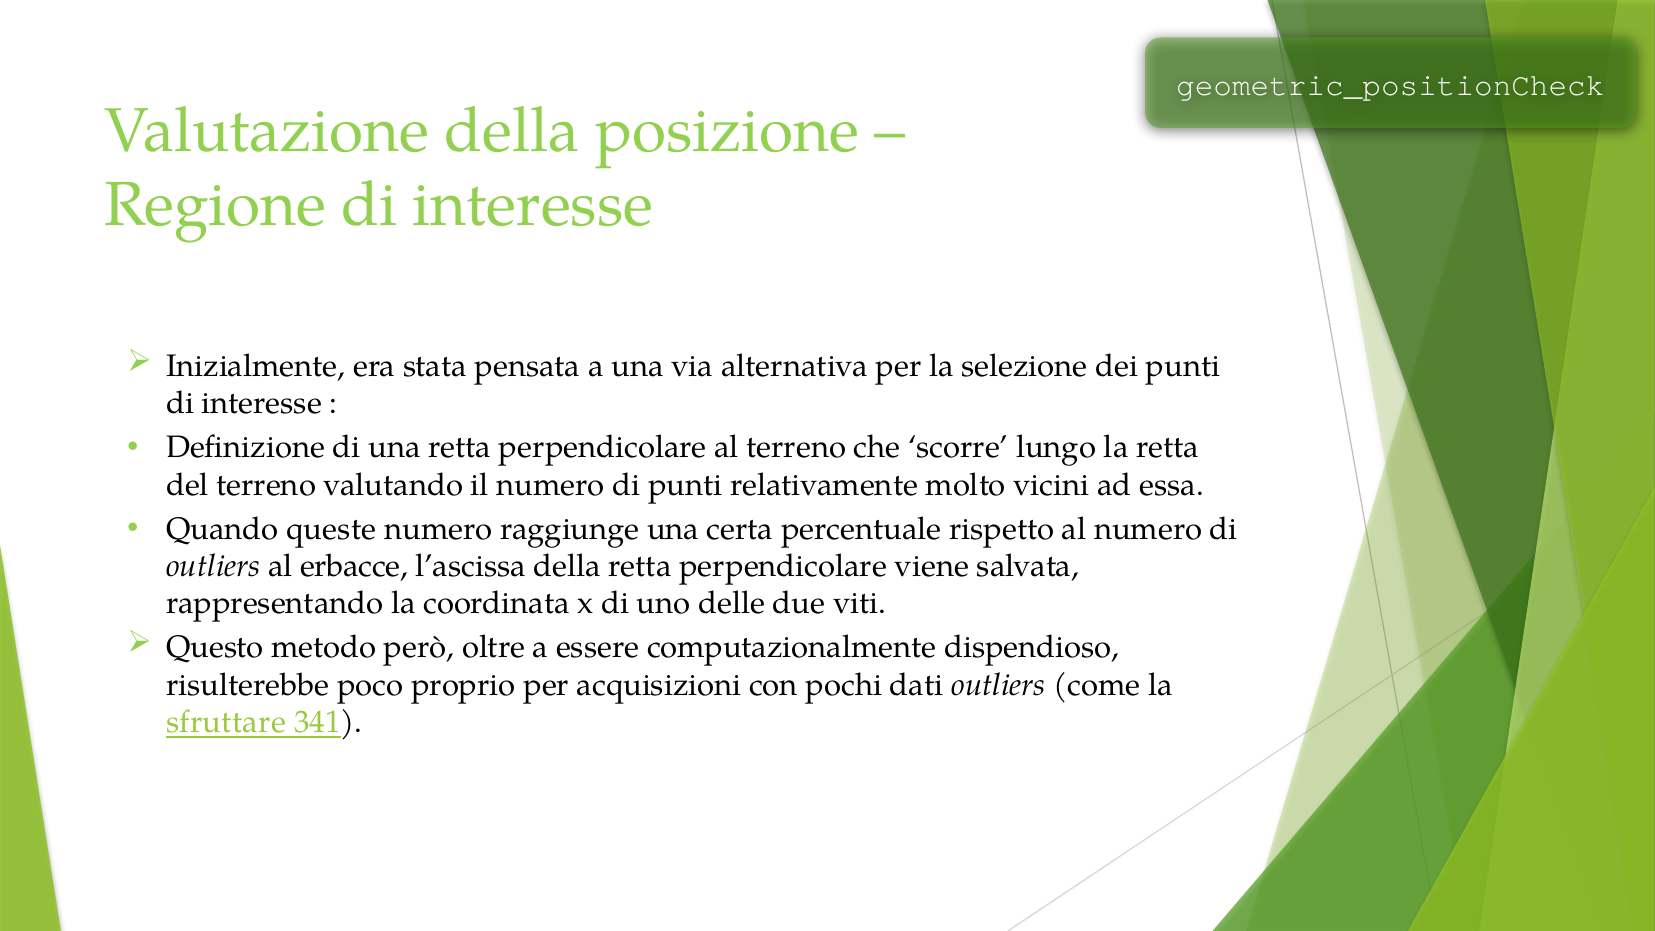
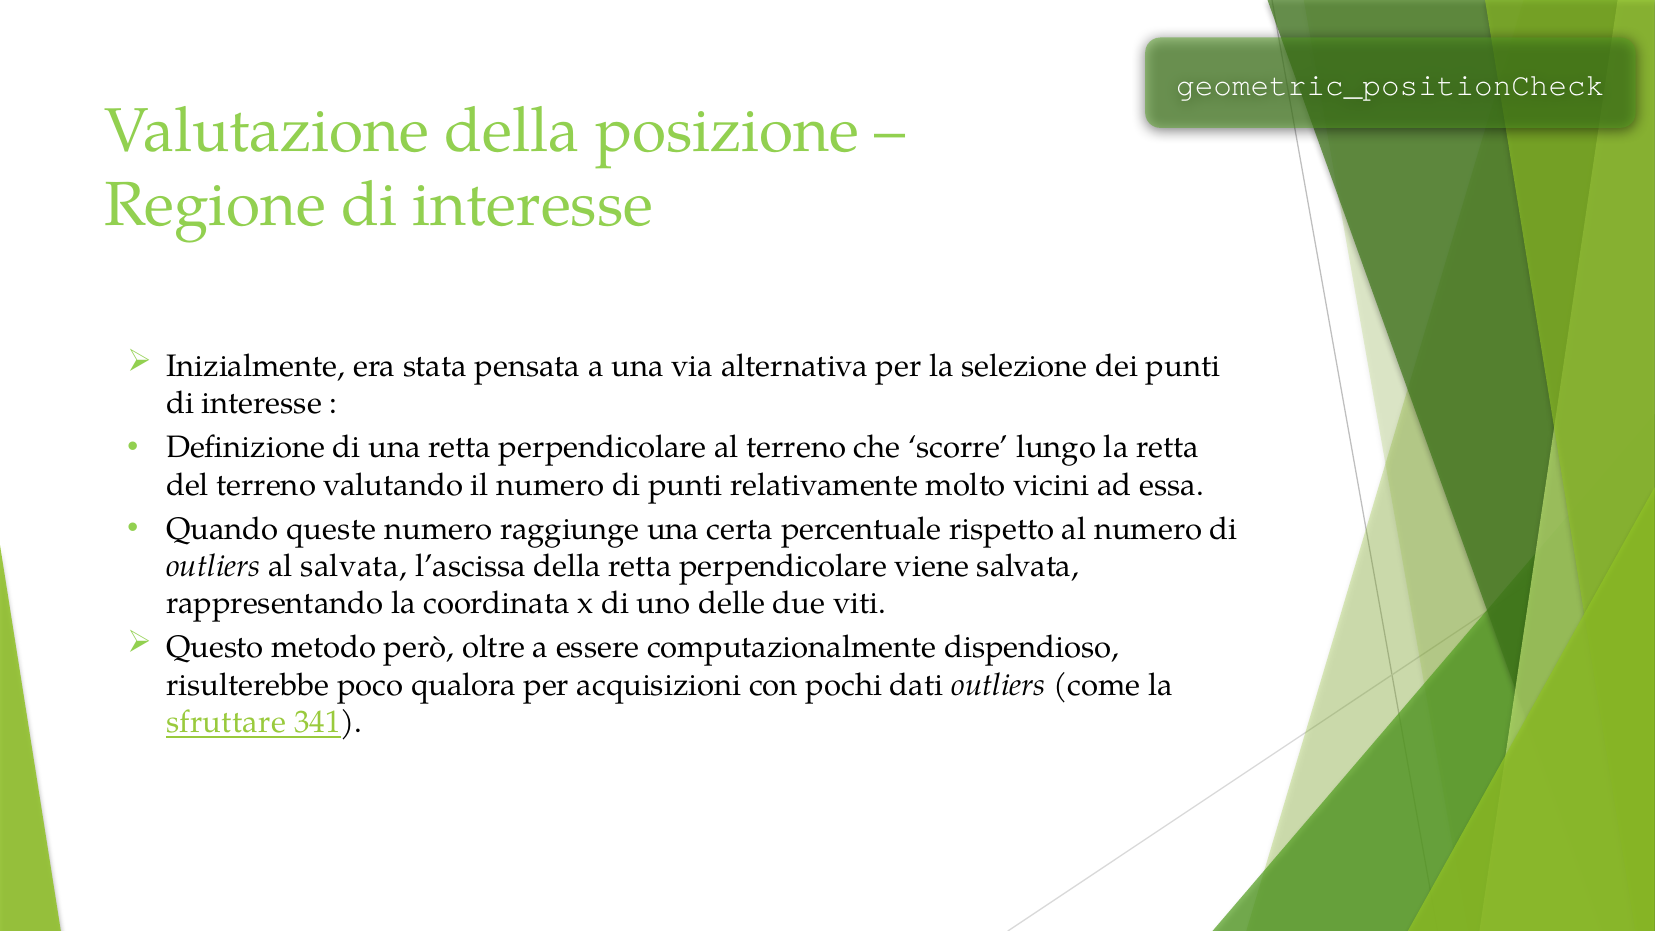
al erbacce: erbacce -> salvata
proprio: proprio -> qualora
